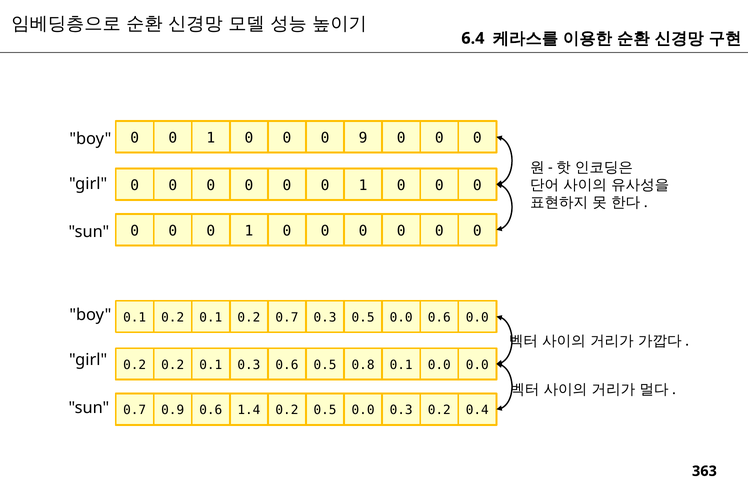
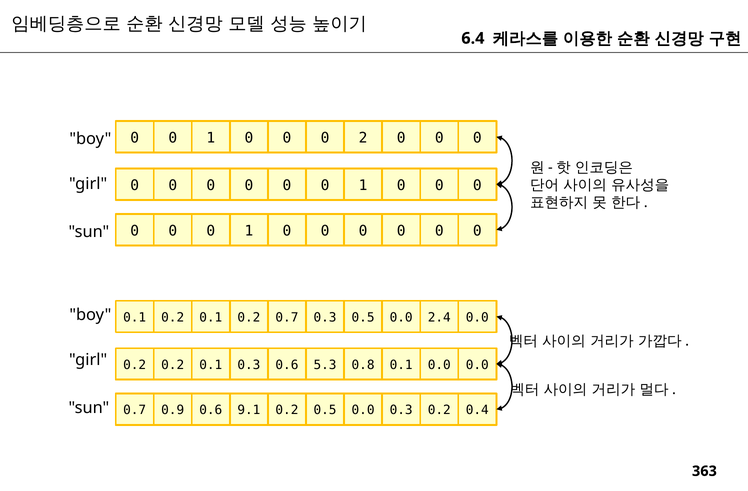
9: 9 -> 2
0.0 0.6: 0.6 -> 2.4
0.6 0.5: 0.5 -> 5.3
1.4: 1.4 -> 9.1
